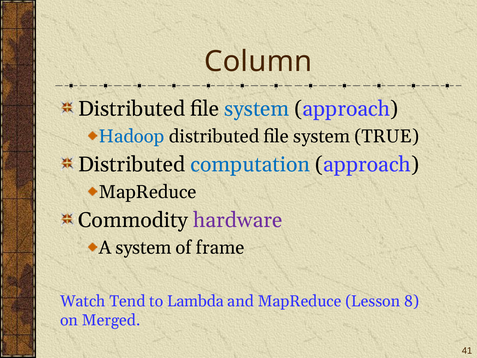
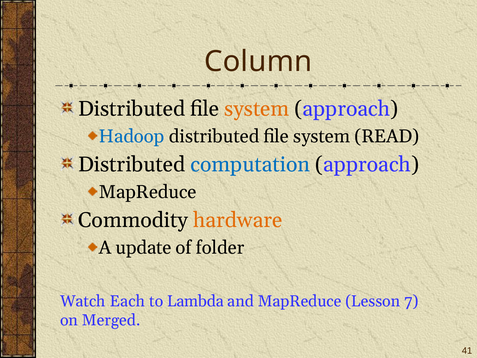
system at (257, 109) colour: blue -> orange
TRUE: TRUE -> READ
hardware colour: purple -> orange
A system: system -> update
frame: frame -> folder
Tend: Tend -> Each
8: 8 -> 7
